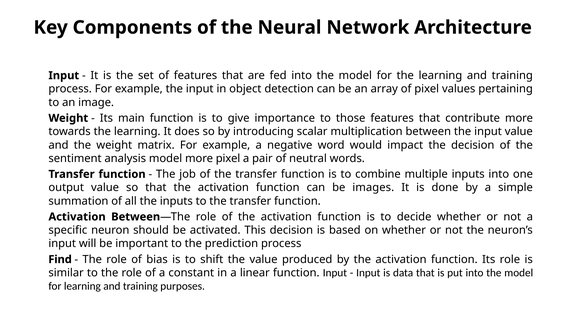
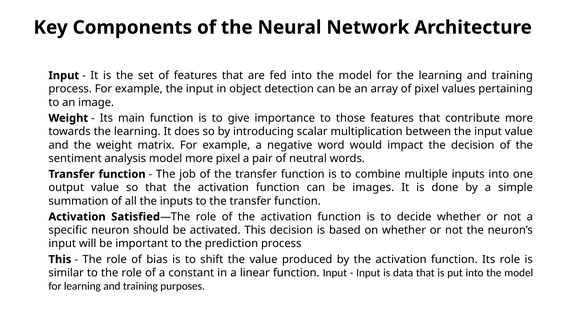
Activation Between: Between -> Satisfied
Find at (60, 260): Find -> This
